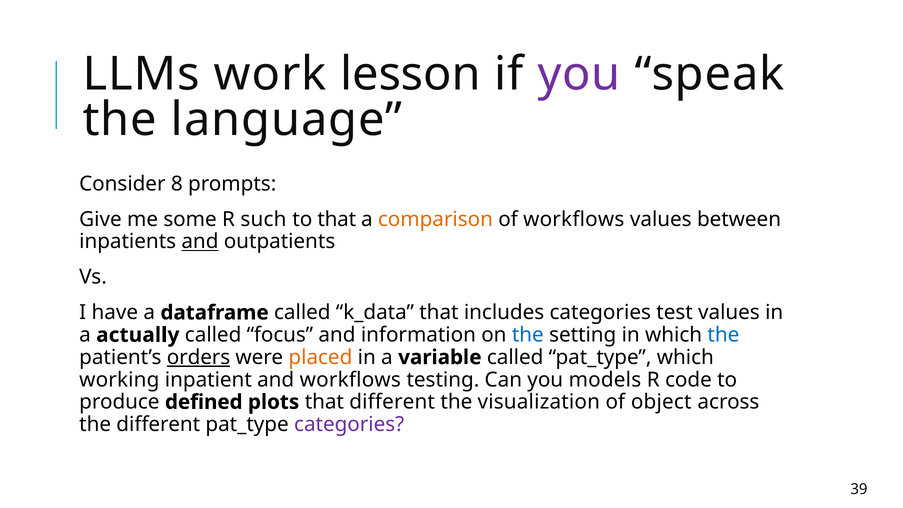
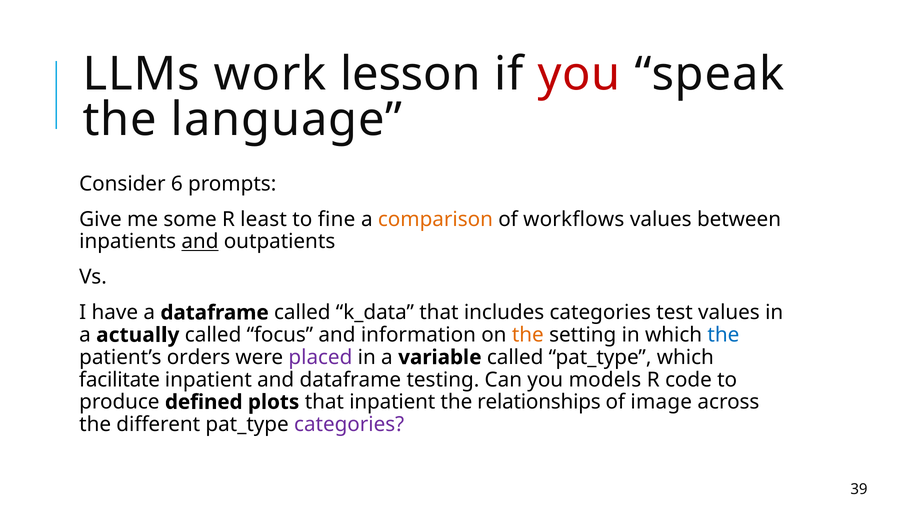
you at (579, 74) colour: purple -> red
8: 8 -> 6
such: such -> least
to that: that -> fine
the at (528, 335) colour: blue -> orange
orders underline: present -> none
placed colour: orange -> purple
working: working -> facilitate
and workflows: workflows -> dataframe
that different: different -> inpatient
visualization: visualization -> relationships
object: object -> image
